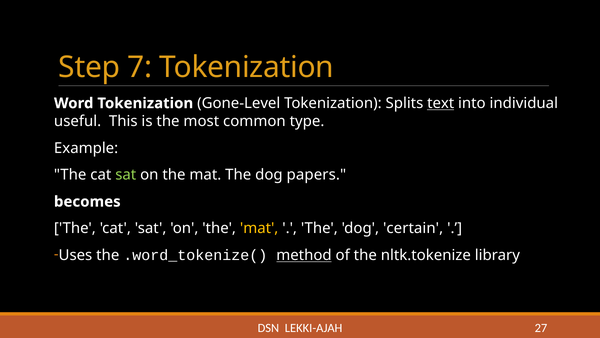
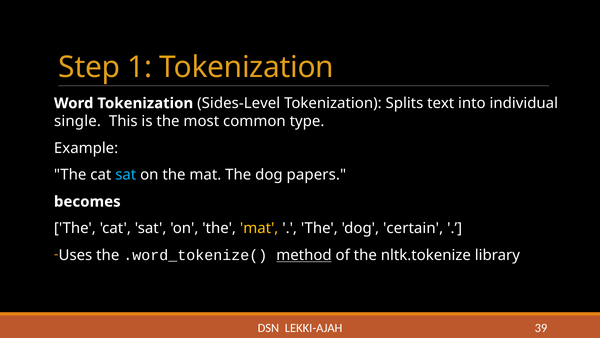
7: 7 -> 1
Gone-Level: Gone-Level -> Sides-Level
text underline: present -> none
useful: useful -> single
sat at (126, 175) colour: light green -> light blue
27: 27 -> 39
